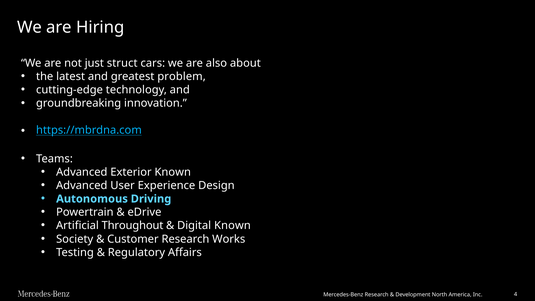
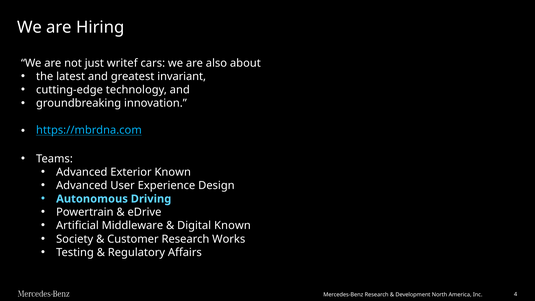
struct: struct -> writef
problem: problem -> invariant
Throughout: Throughout -> Middleware
